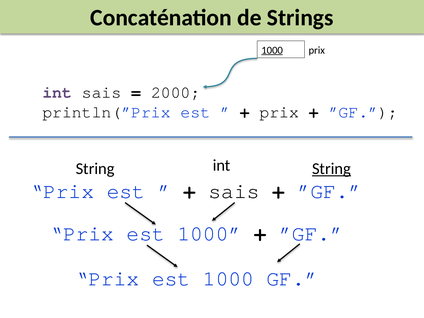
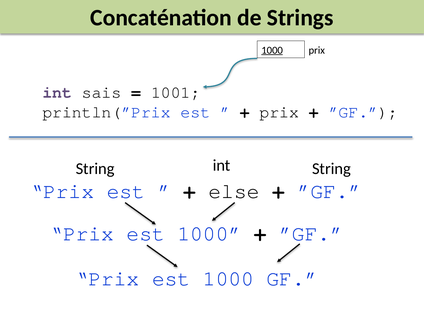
2000: 2000 -> 1001
String at (332, 169) underline: present -> none
sais at (234, 191): sais -> else
